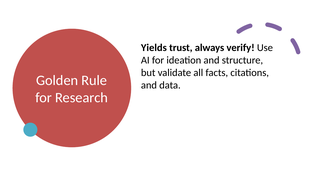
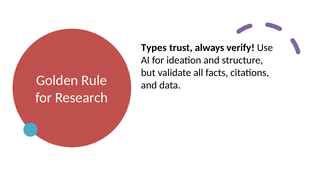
Yields: Yields -> Types
